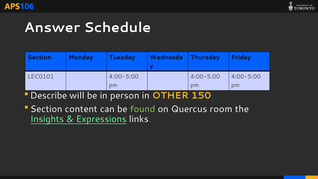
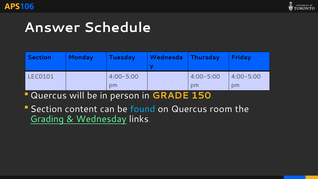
Describe at (49, 96): Describe -> Quercus
OTHER: OTHER -> GRADE
found colour: light green -> light blue
Insights: Insights -> Grading
Expressions: Expressions -> Wednesday
